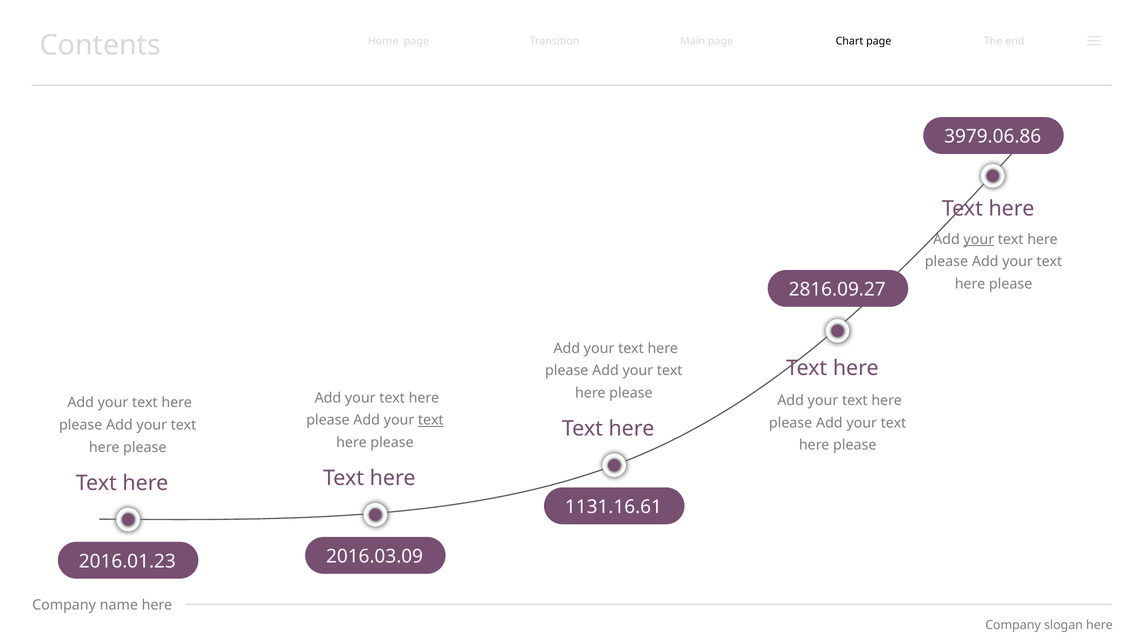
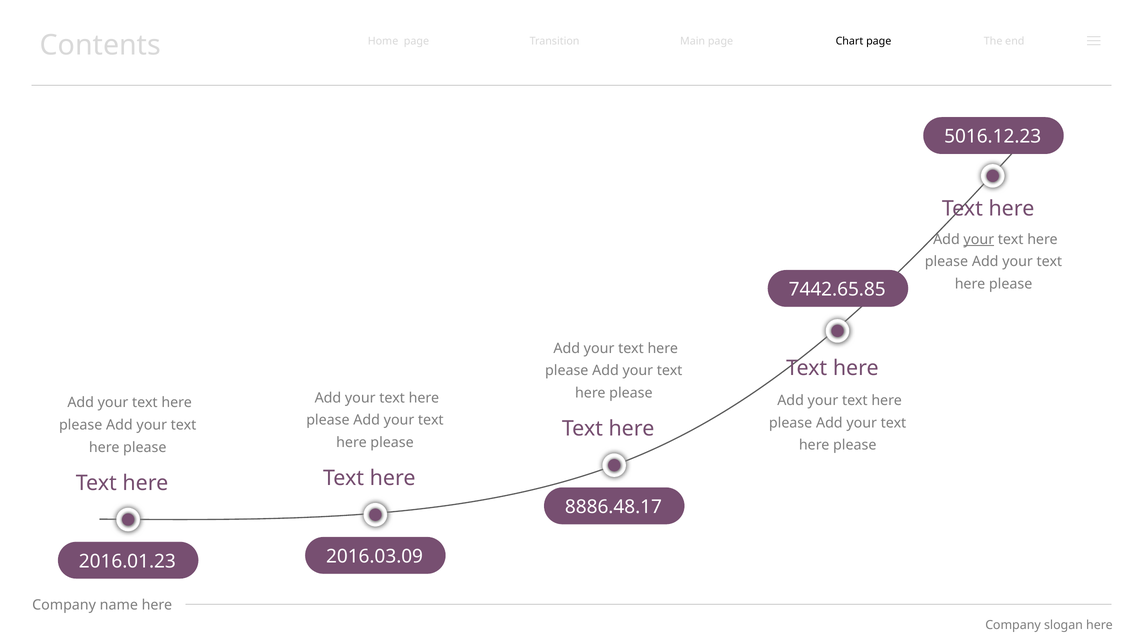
3979.06.86: 3979.06.86 -> 5016.12.23
2816.09.27: 2816.09.27 -> 7442.65.85
text at (431, 420) underline: present -> none
1131.16.61: 1131.16.61 -> 8886.48.17
